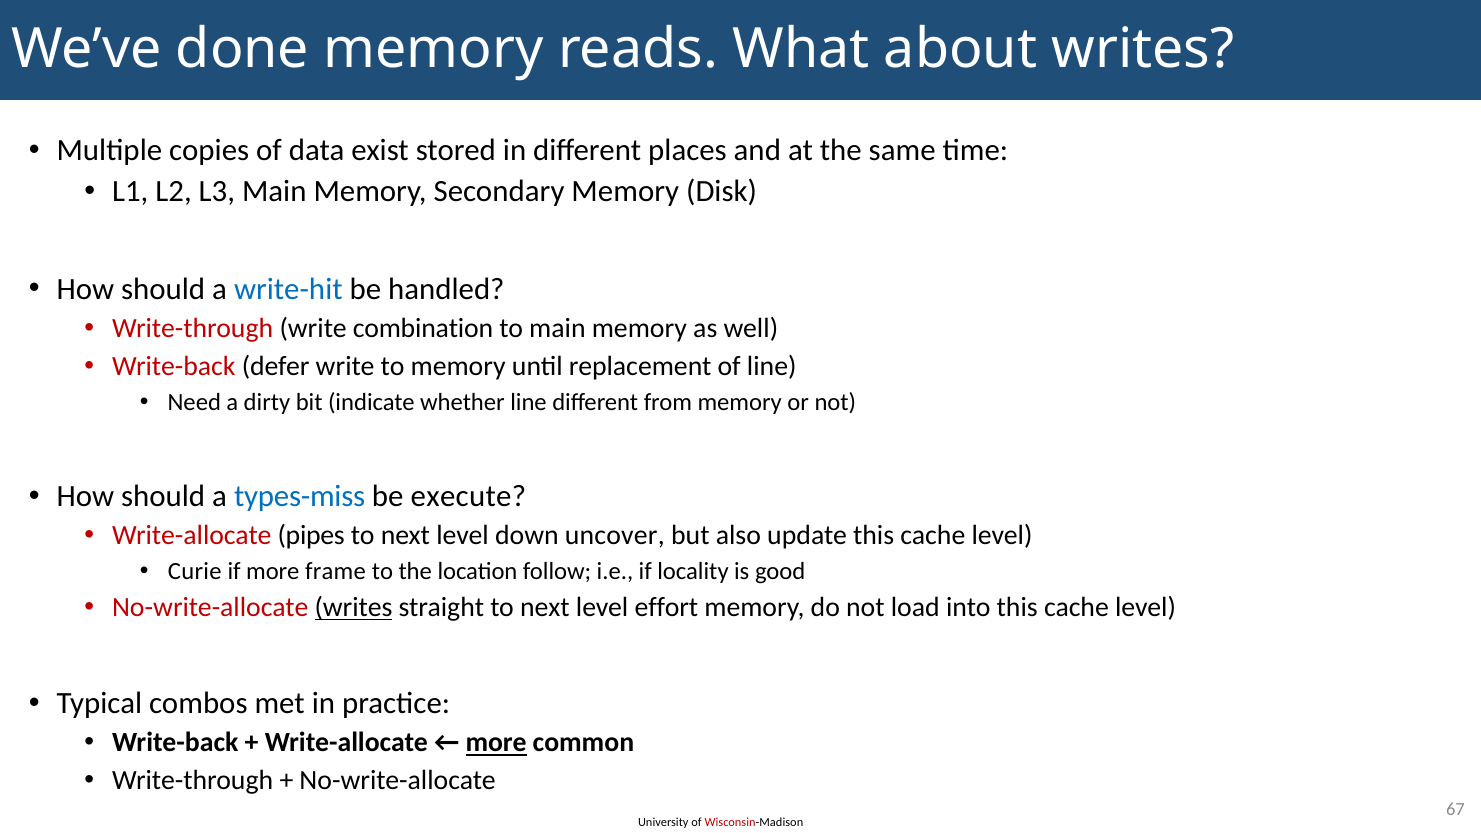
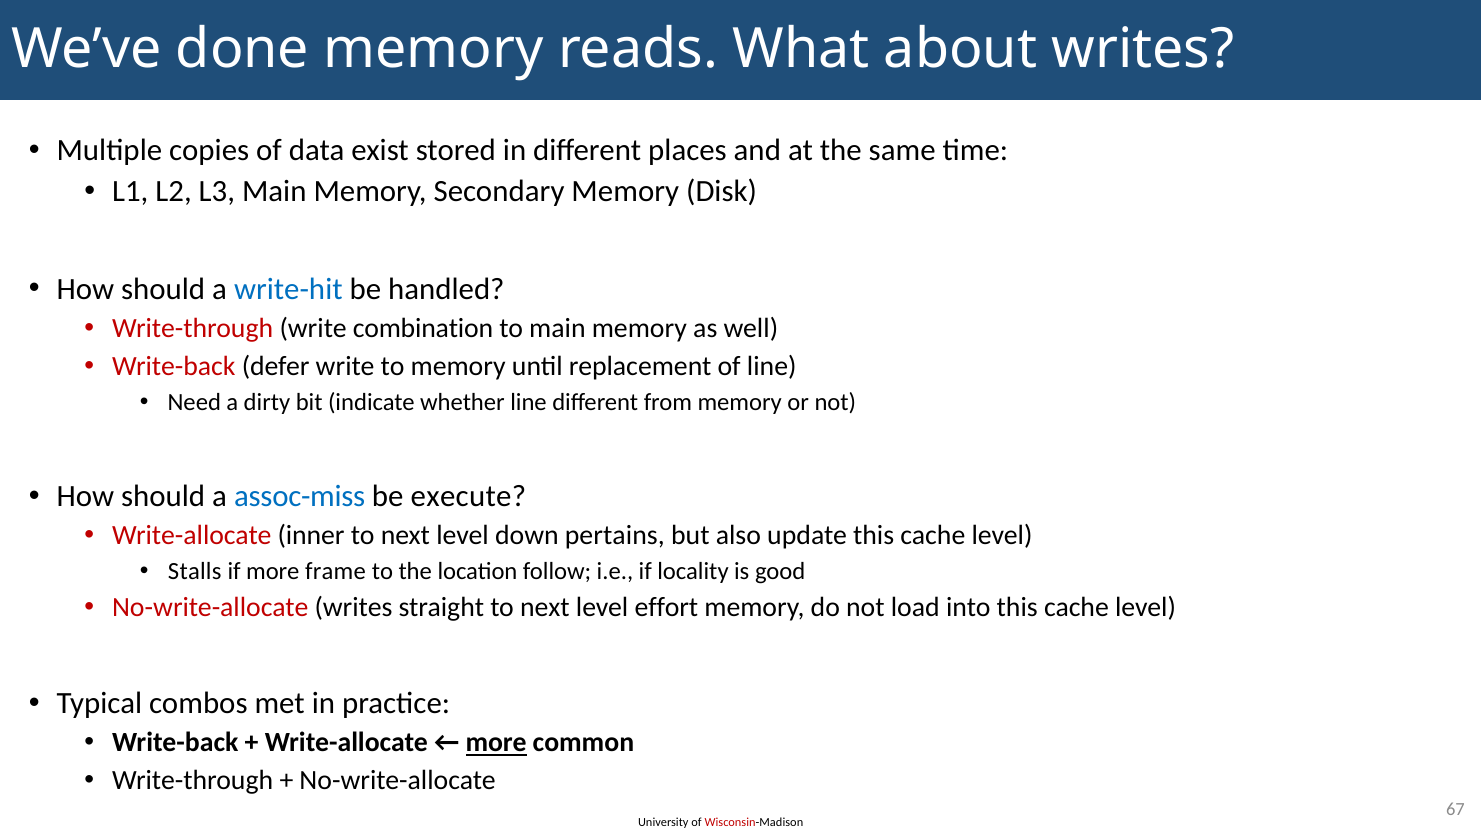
types-miss: types-miss -> assoc-miss
pipes: pipes -> inner
uncover: uncover -> pertains
Curie: Curie -> Stalls
writes at (353, 608) underline: present -> none
